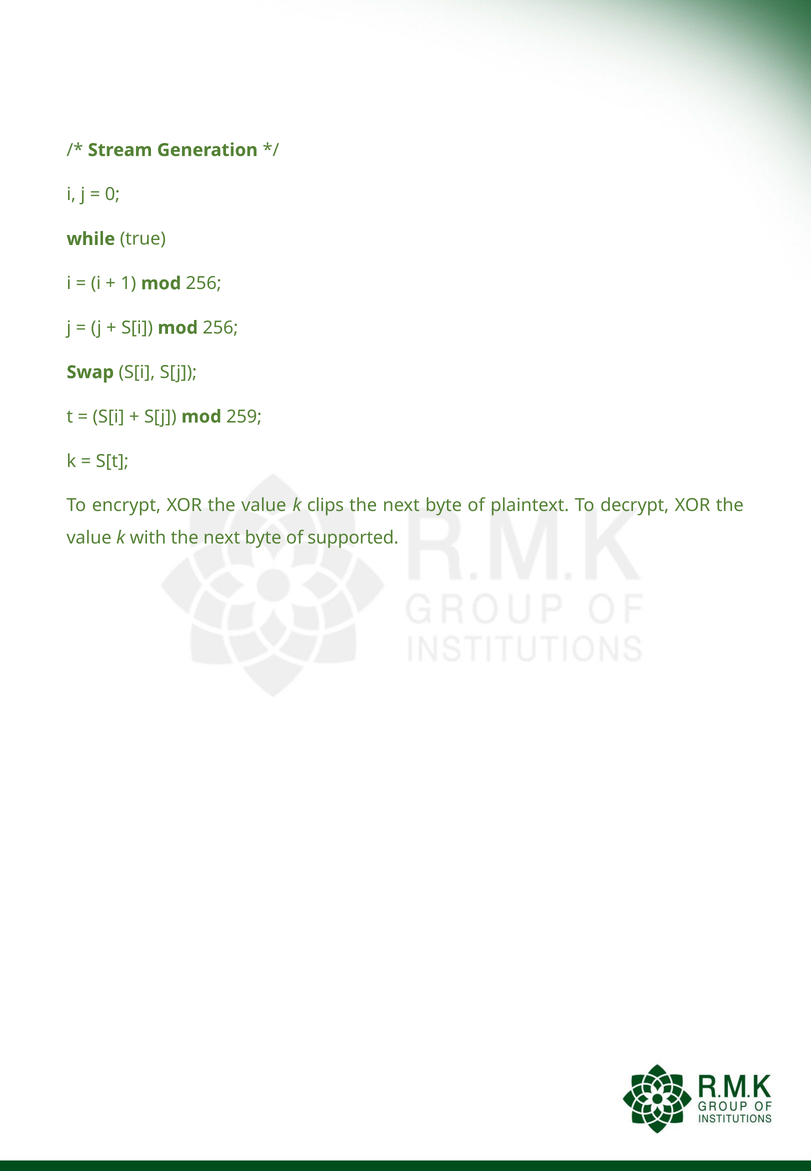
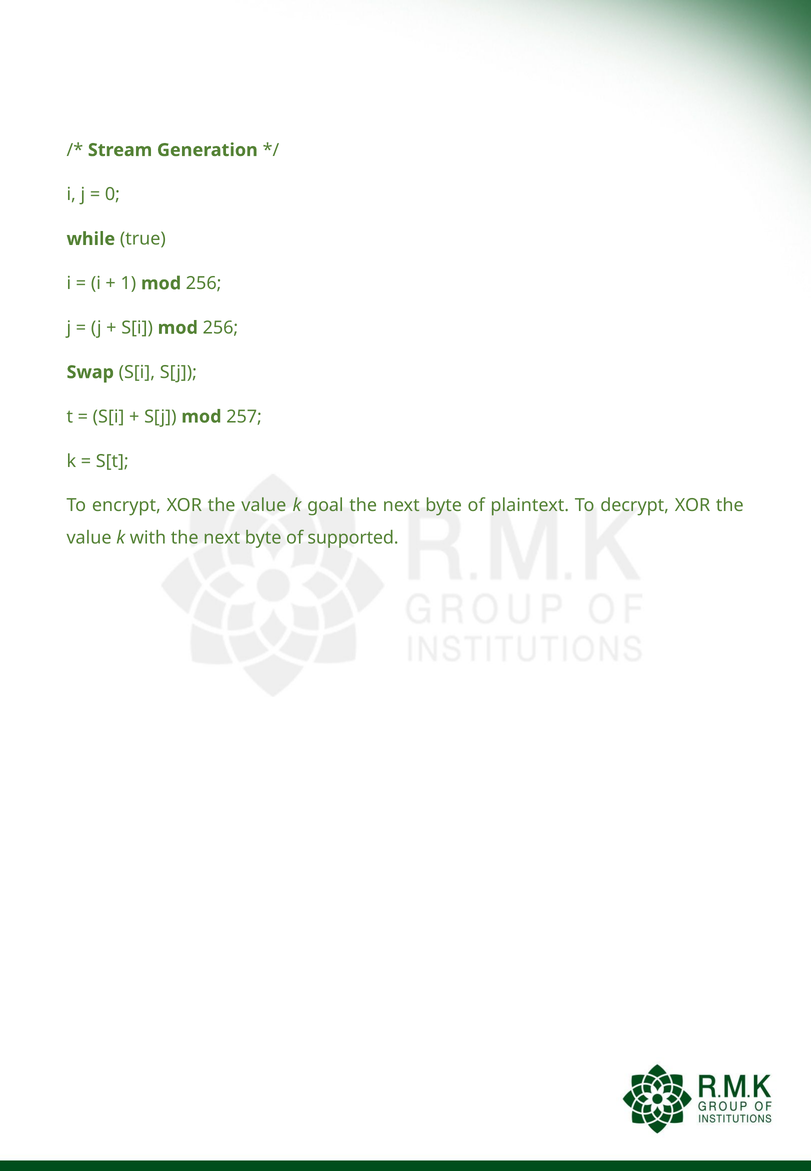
259: 259 -> 257
clips: clips -> goal
